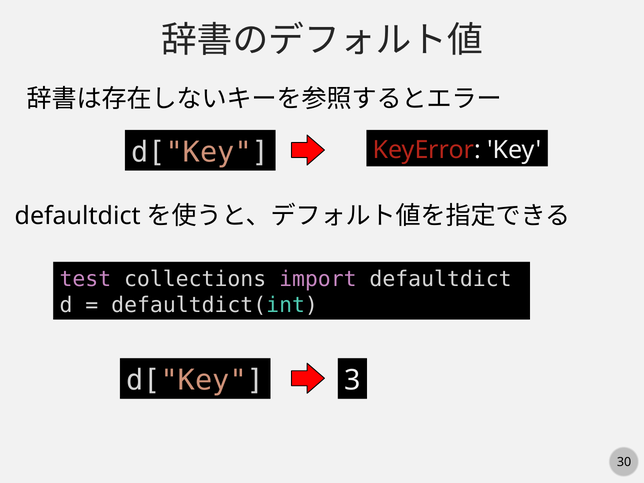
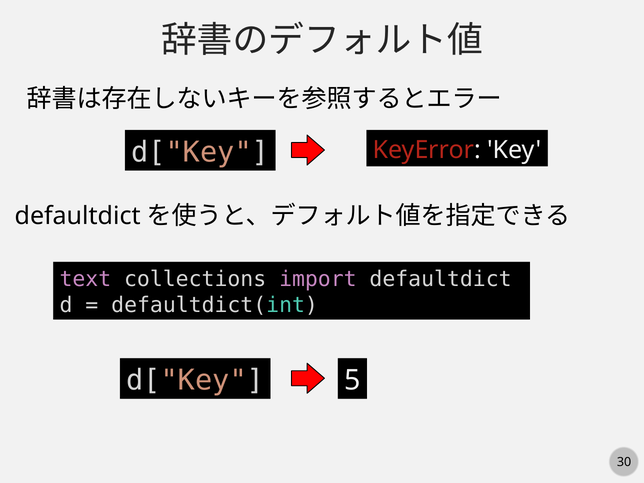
test: test -> text
3: 3 -> 5
